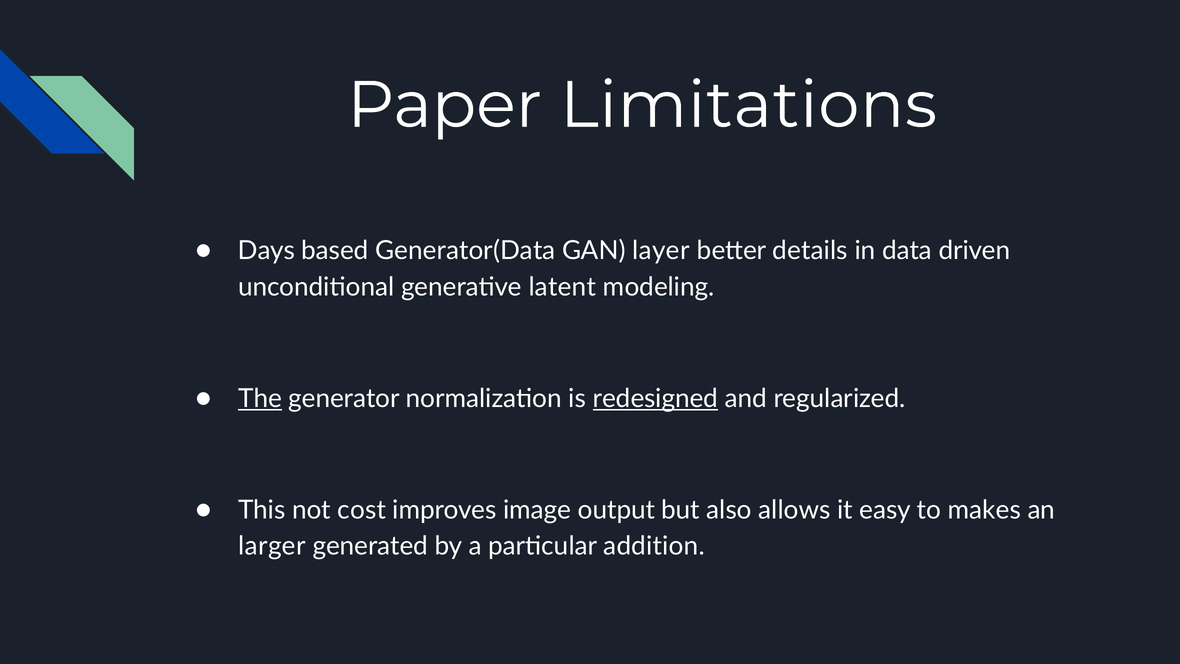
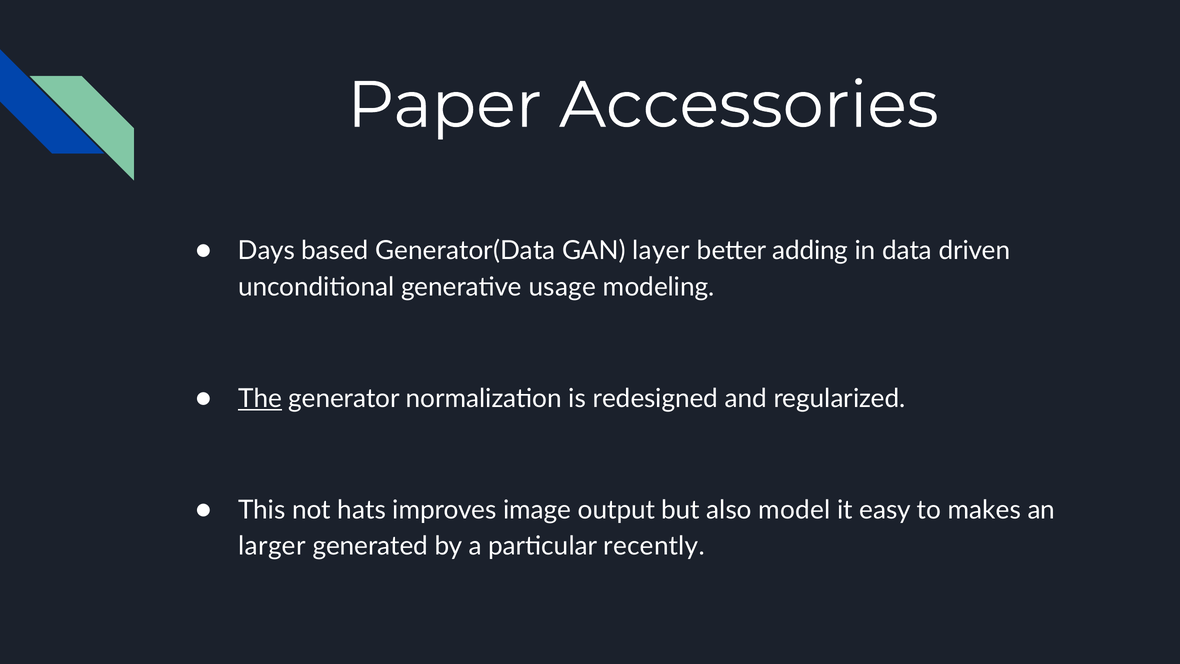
Limitations: Limitations -> Accessories
details: details -> adding
latent: latent -> usage
redesigned underline: present -> none
cost: cost -> hats
allows: allows -> model
addition: addition -> recently
